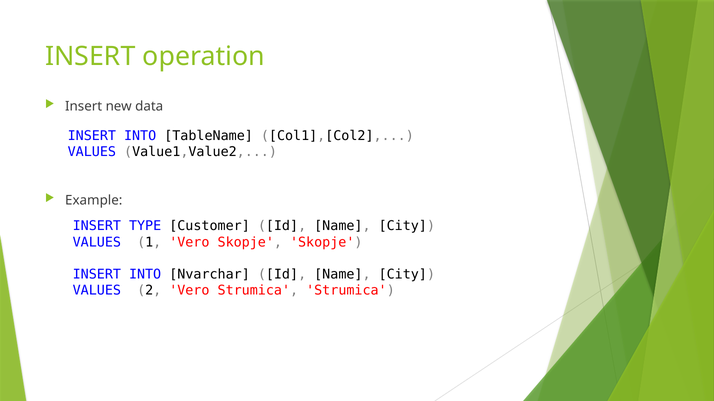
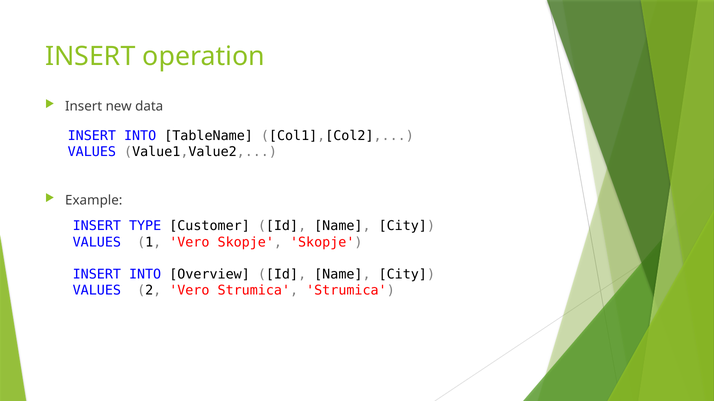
Nvarchar: Nvarchar -> Overview
